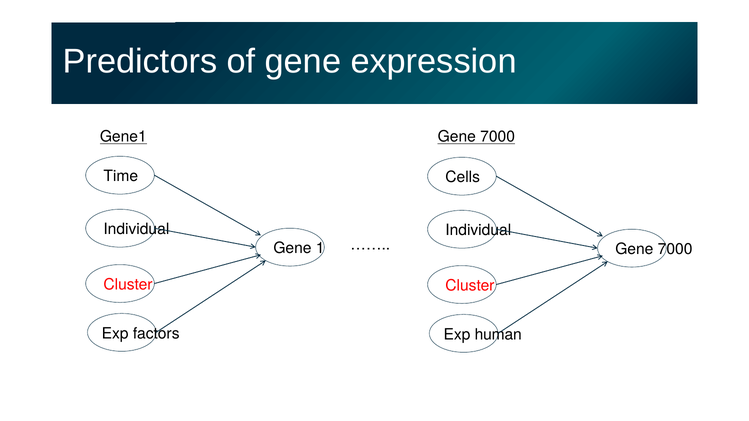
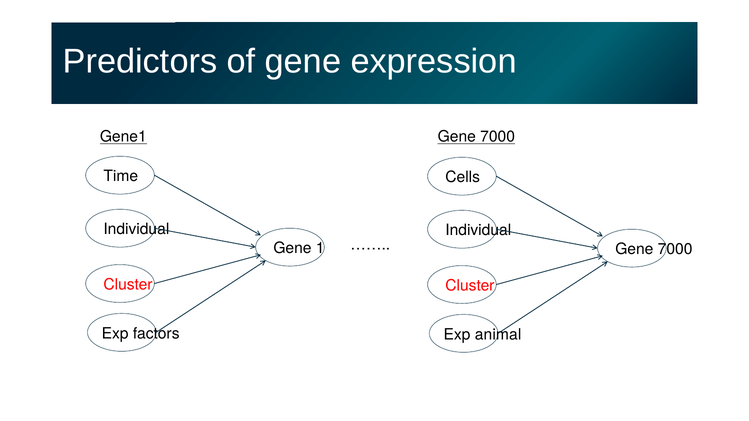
human: human -> animal
